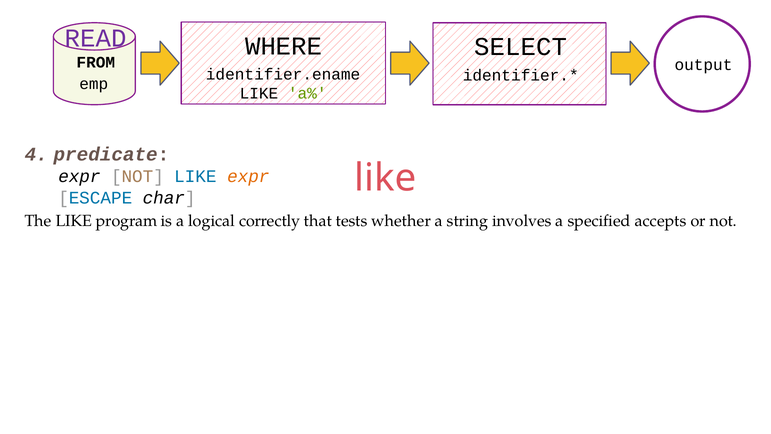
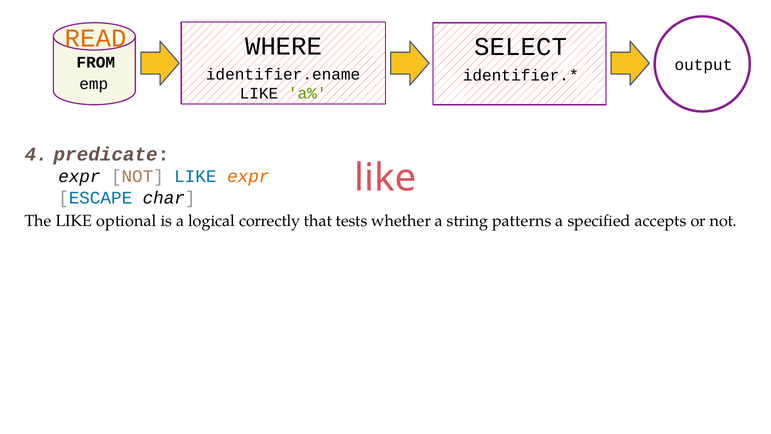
READ colour: purple -> orange
program: program -> optional
involves: involves -> patterns
